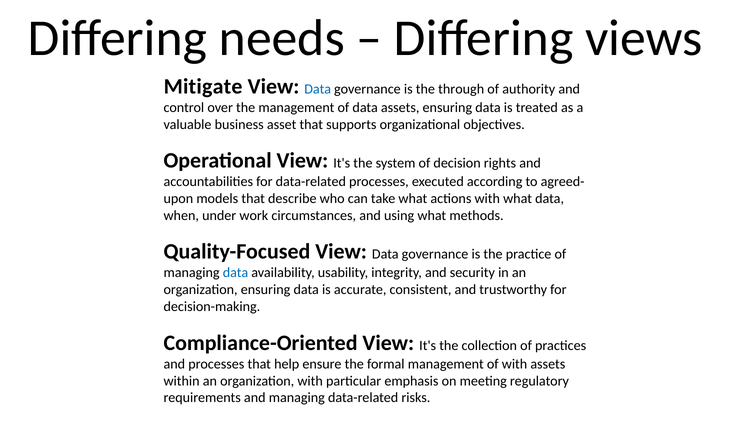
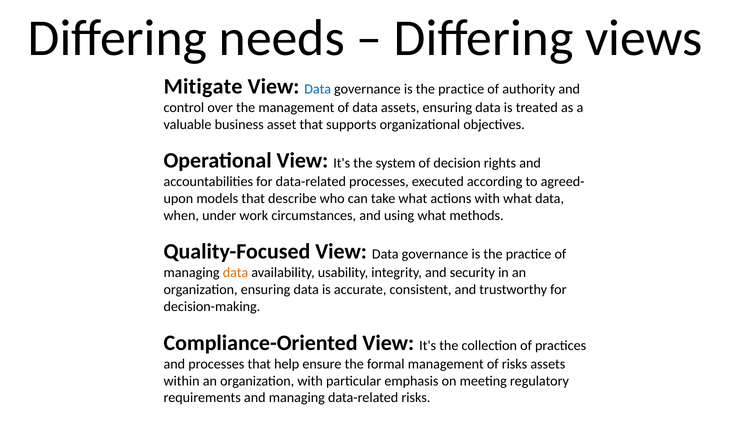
through at (461, 89): through -> practice
data at (236, 273) colour: blue -> orange
of with: with -> risks
